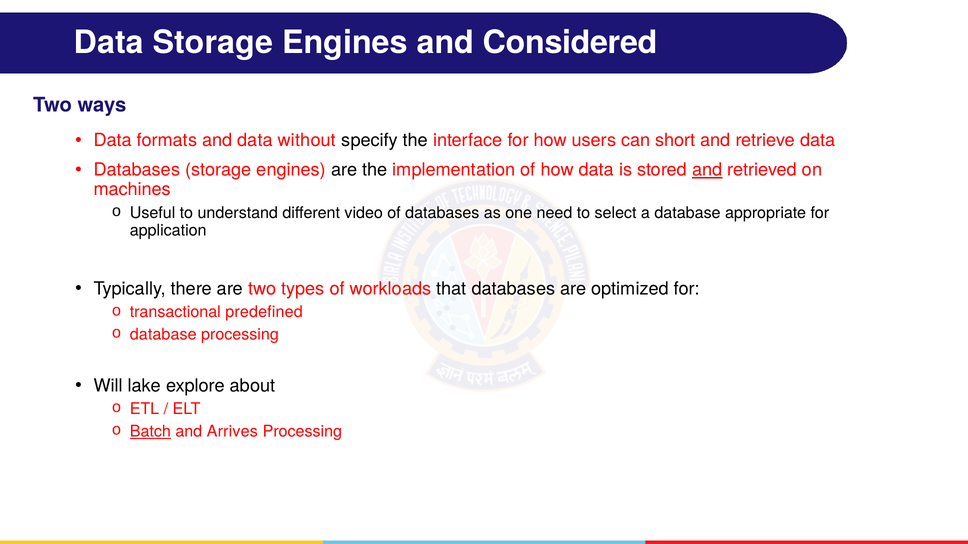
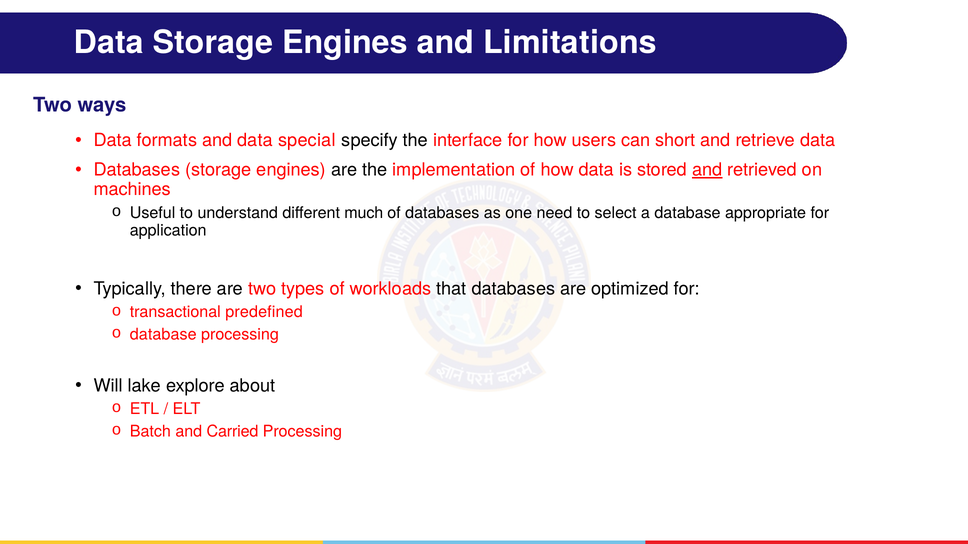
Considered: Considered -> Limitations
without: without -> special
video: video -> much
Batch underline: present -> none
Arrives: Arrives -> Carried
